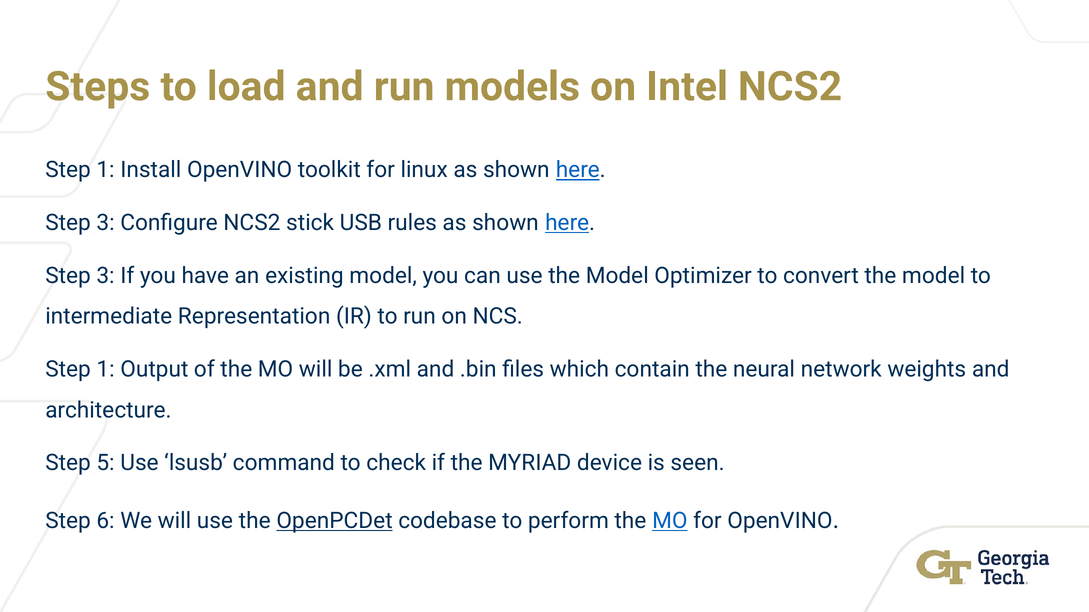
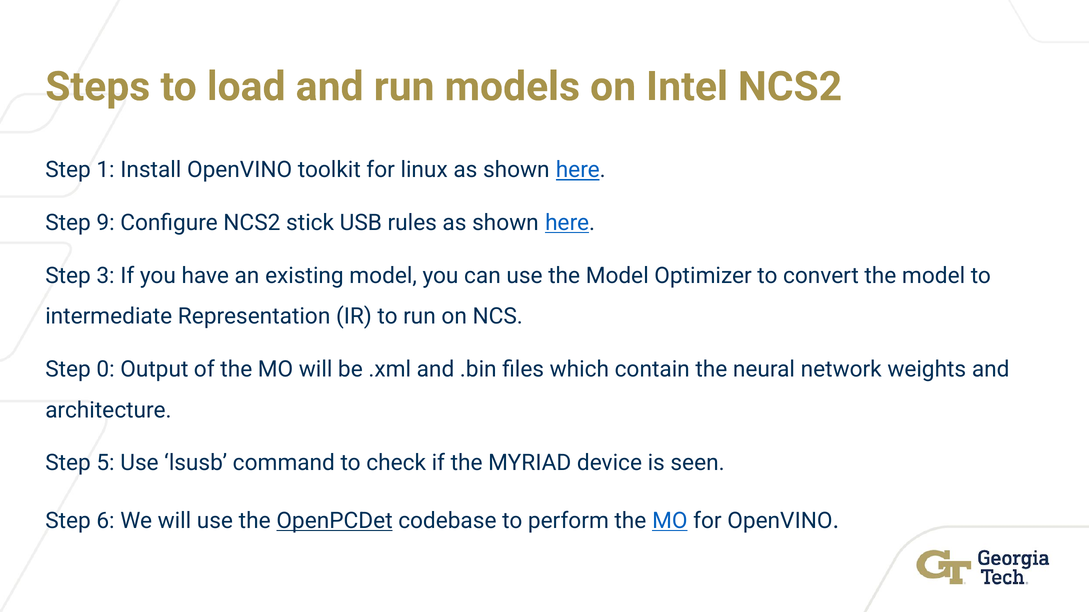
3 at (106, 223): 3 -> 9
1 at (106, 370): 1 -> 0
